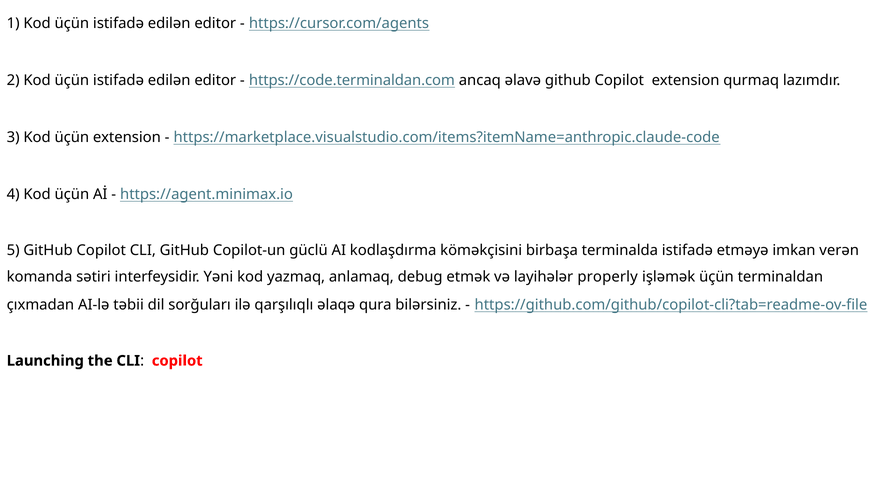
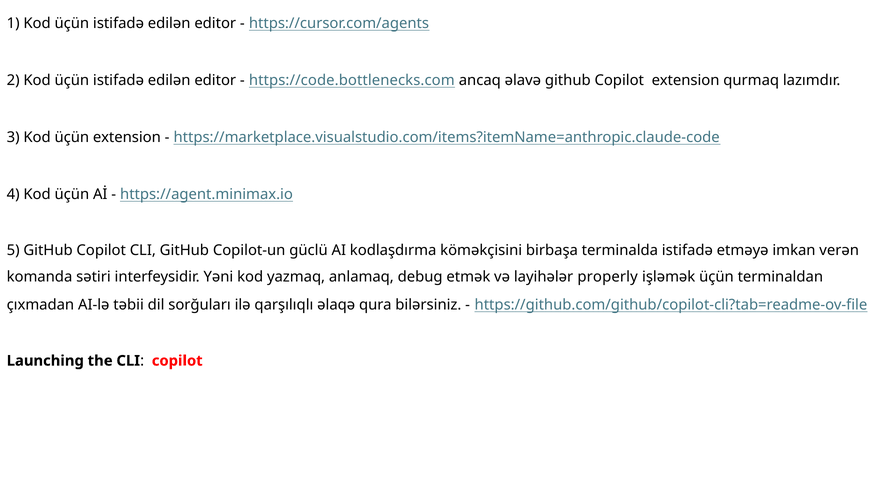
https://code.terminaldan.com: https://code.terminaldan.com -> https://code.bottlenecks.com
